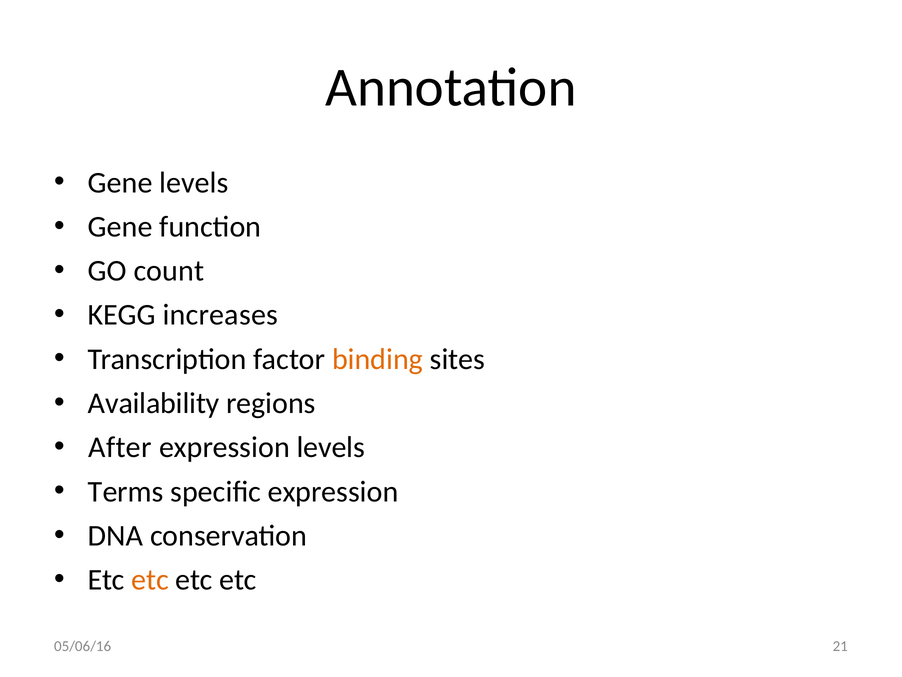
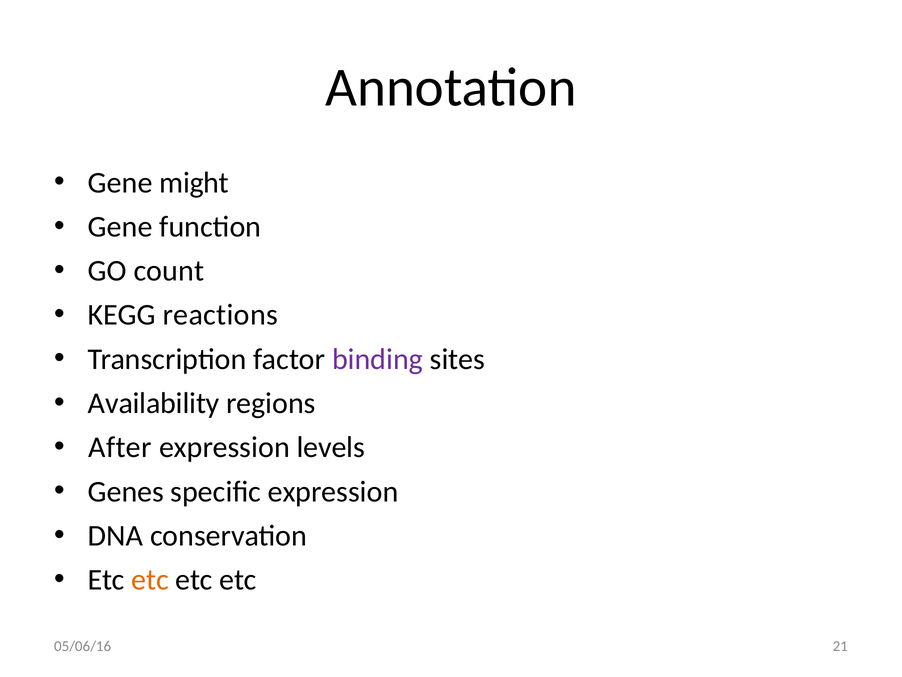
Gene levels: levels -> might
increases: increases -> reactions
binding colour: orange -> purple
Terms: Terms -> Genes
